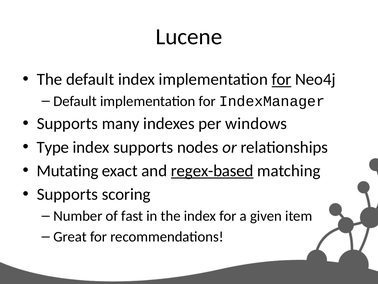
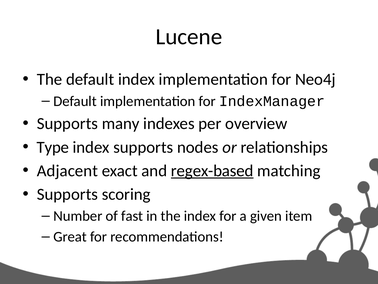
for at (282, 79) underline: present -> none
windows: windows -> overview
Mutating: Mutating -> Adjacent
